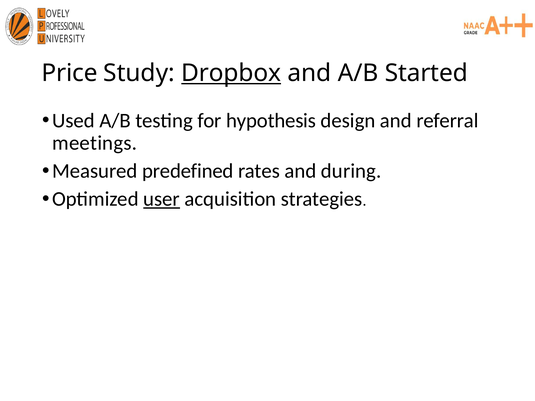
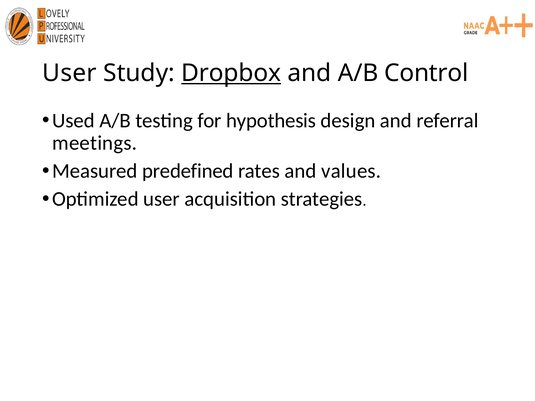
Price at (70, 73): Price -> User
Started: Started -> Control
during: during -> values
user at (162, 199) underline: present -> none
